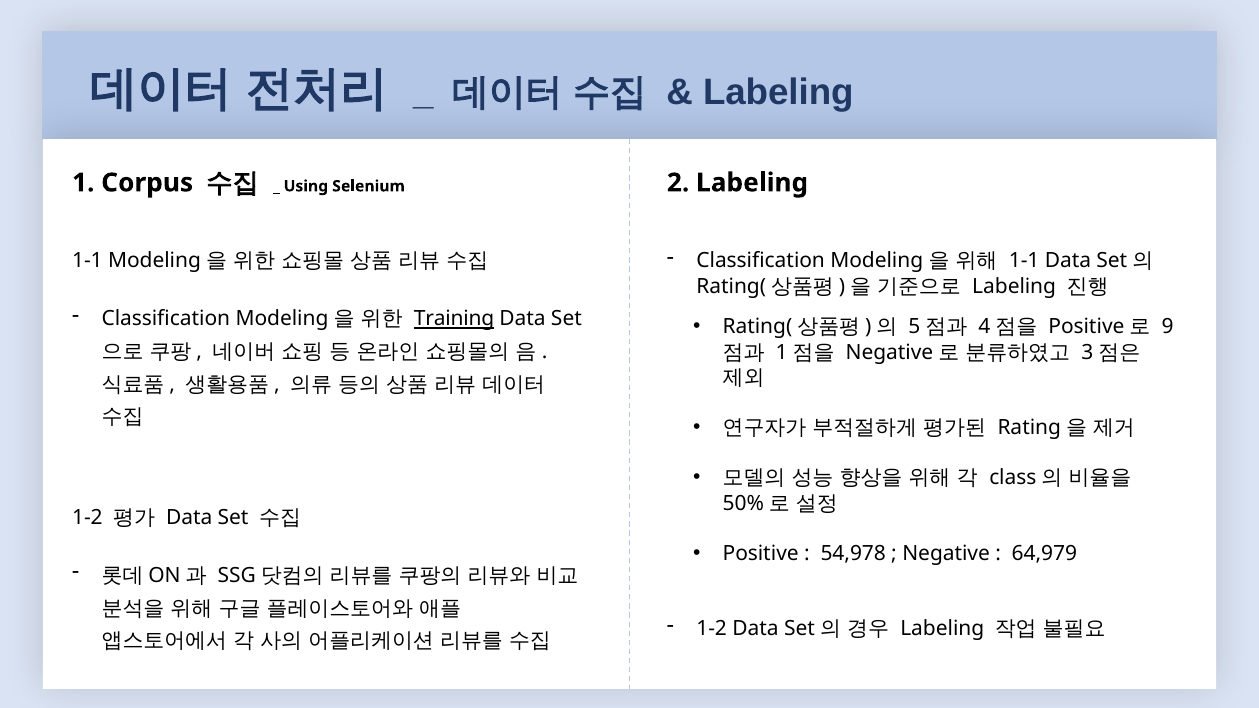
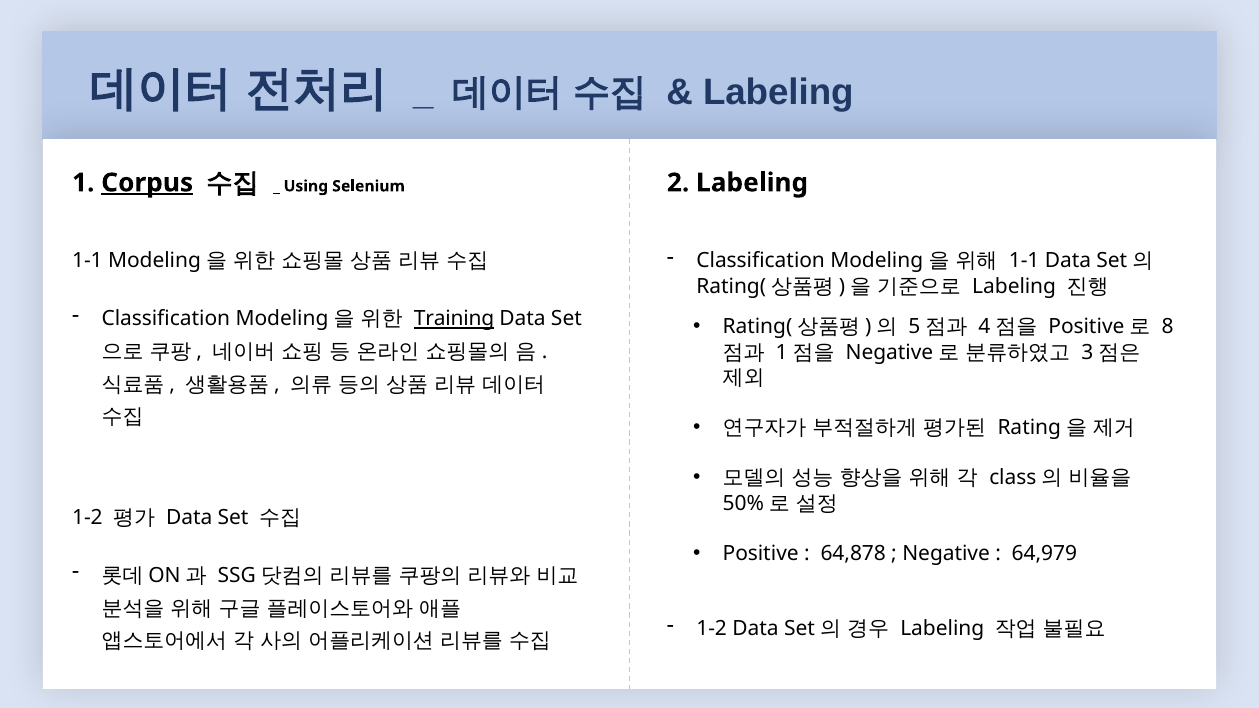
Corpus underline: none -> present
9: 9 -> 8
54,978: 54,978 -> 64,878
